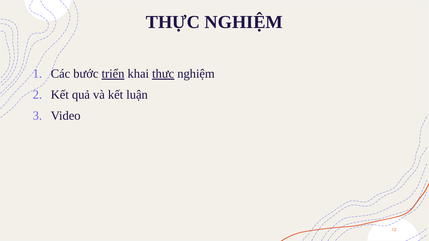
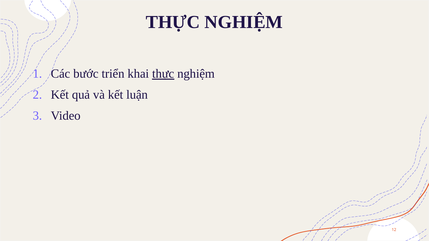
triển underline: present -> none
